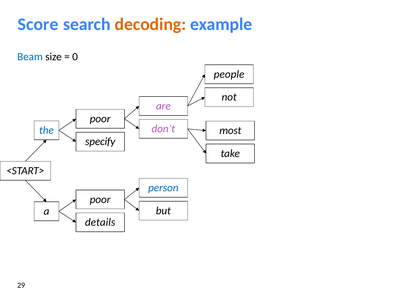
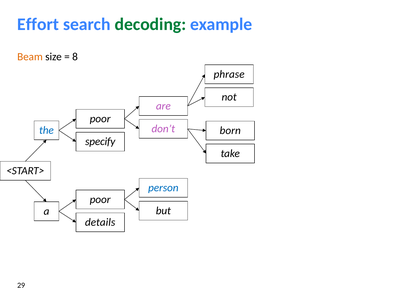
Score: Score -> Effort
decoding colour: orange -> green
Beam colour: blue -> orange
0: 0 -> 8
people: people -> phrase
most: most -> born
